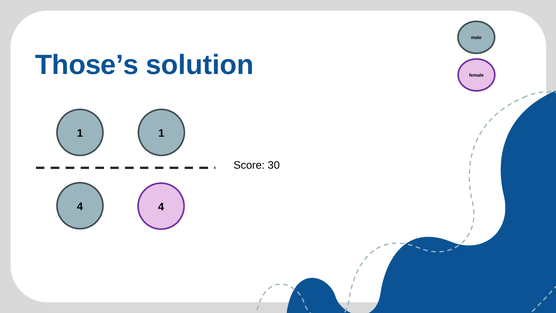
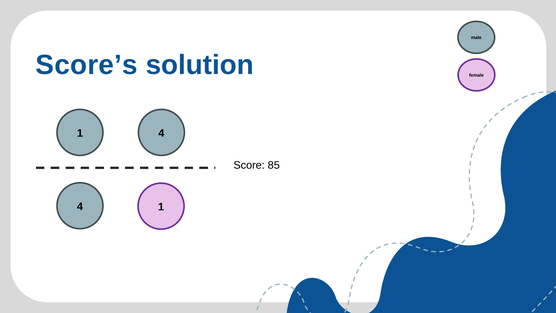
Those’s: Those’s -> Score’s
1 1: 1 -> 4
30: 30 -> 85
4 4: 4 -> 1
